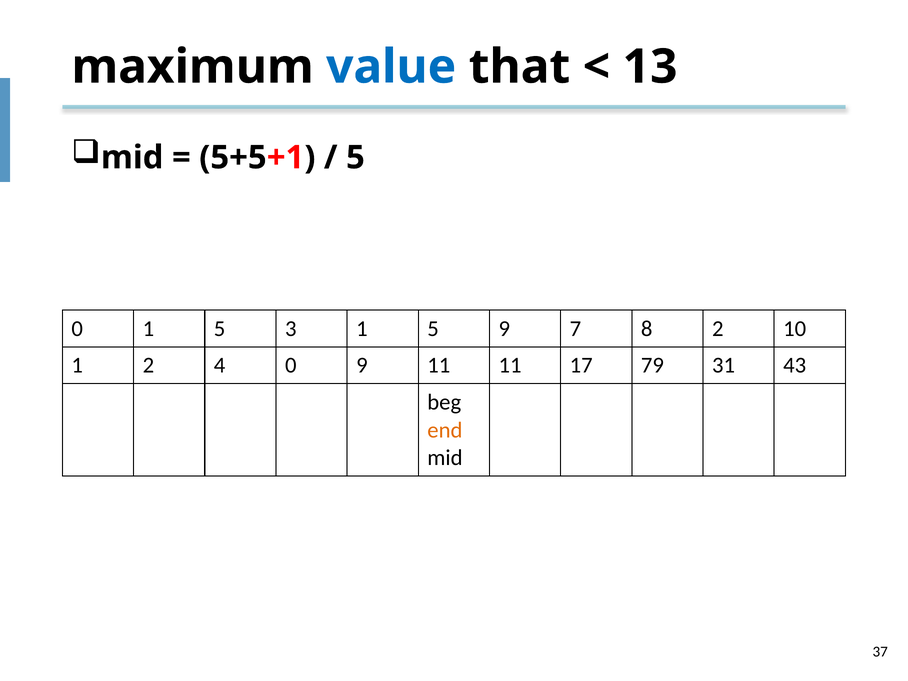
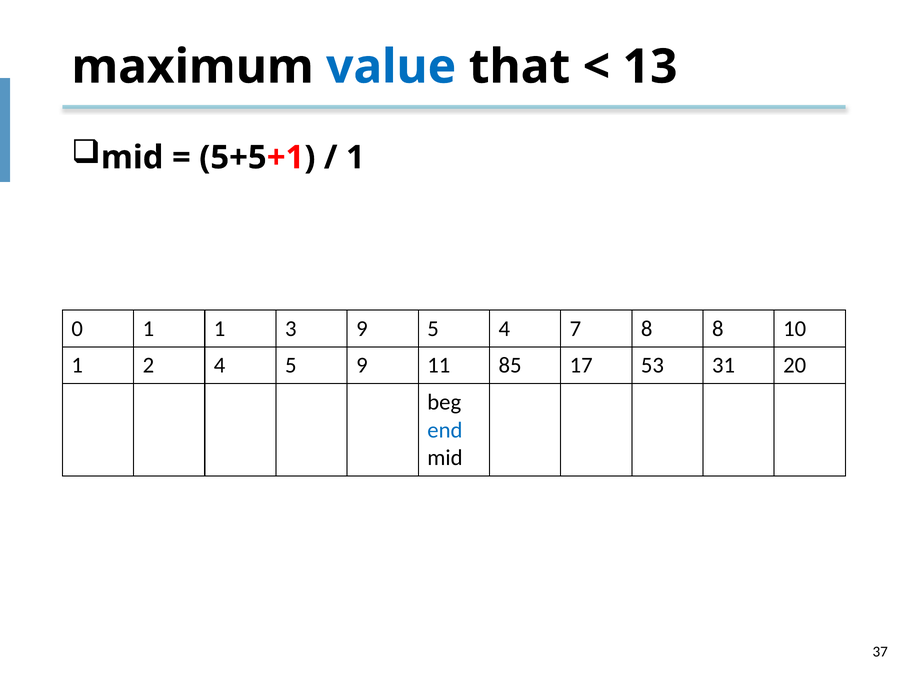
5 at (355, 158): 5 -> 1
0 1 5: 5 -> 1
3 1: 1 -> 9
5 9: 9 -> 4
8 2: 2 -> 8
4 0: 0 -> 5
11 11: 11 -> 85
79: 79 -> 53
43: 43 -> 20
end colour: orange -> blue
